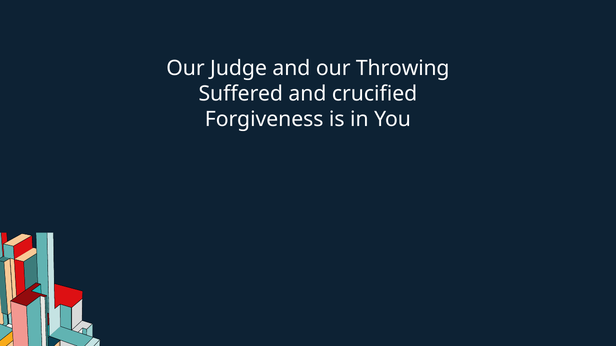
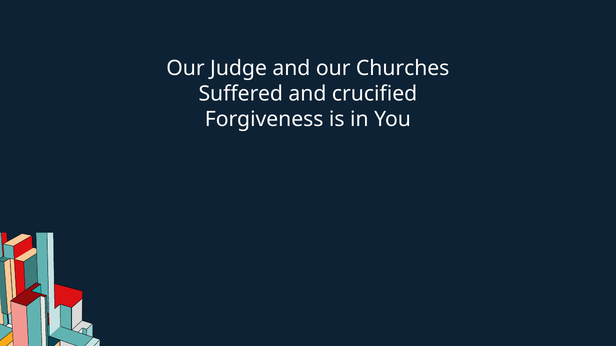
Throwing: Throwing -> Churches
